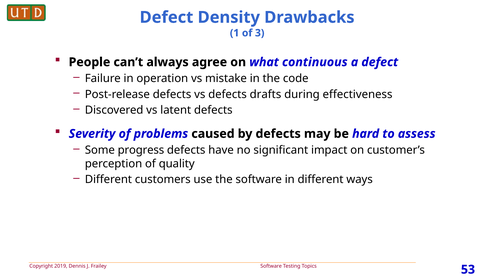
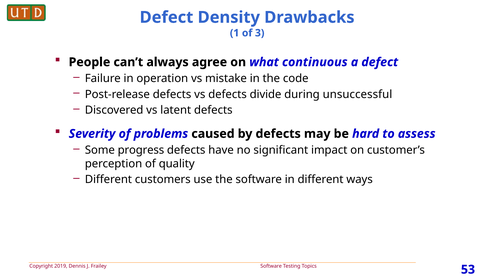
drafts: drafts -> divide
effectiveness: effectiveness -> unsuccessful
